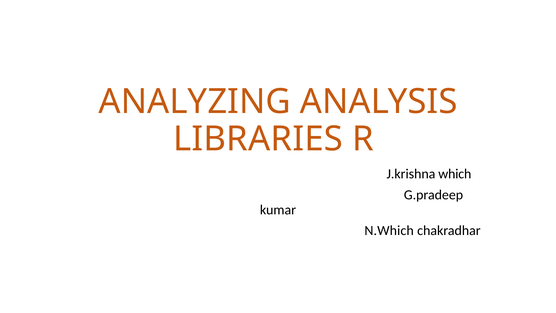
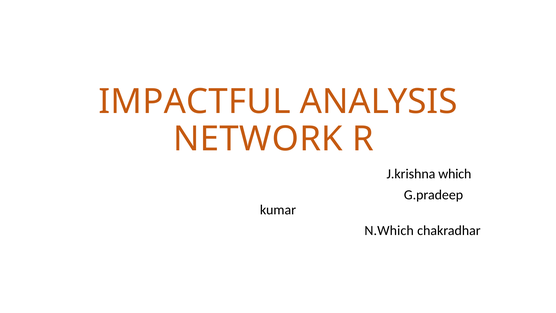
ANALYZING: ANALYZING -> IMPACTFUL
LIBRARIES: LIBRARIES -> NETWORK
